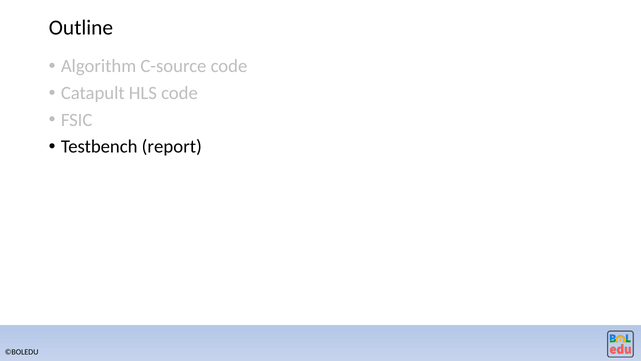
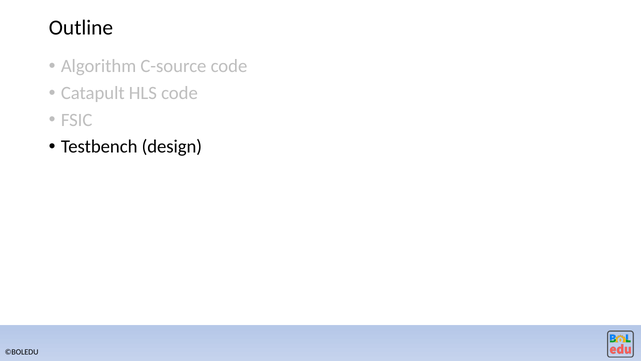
report: report -> design
